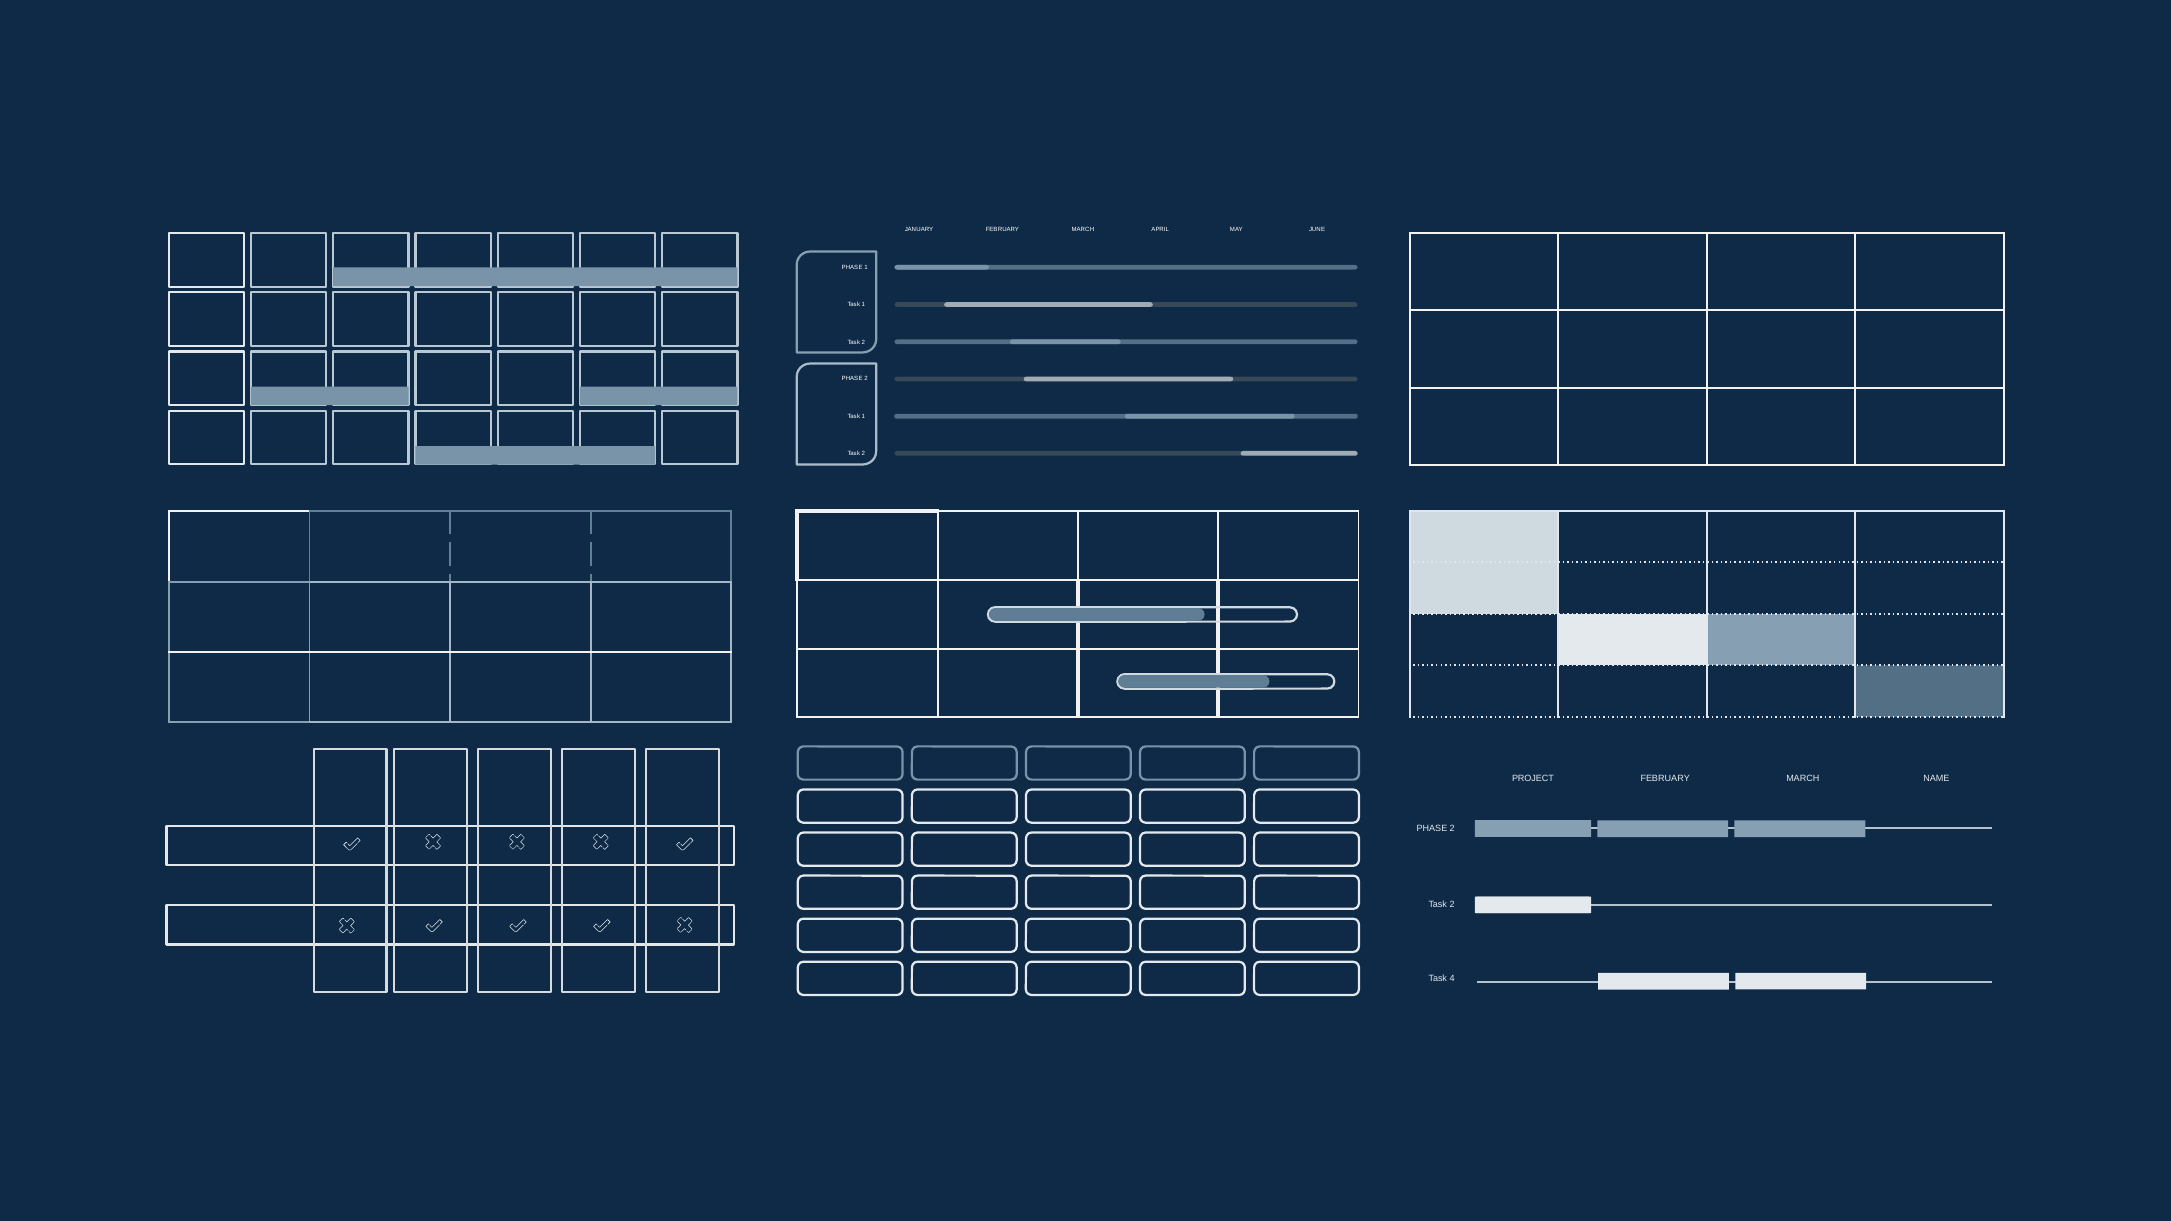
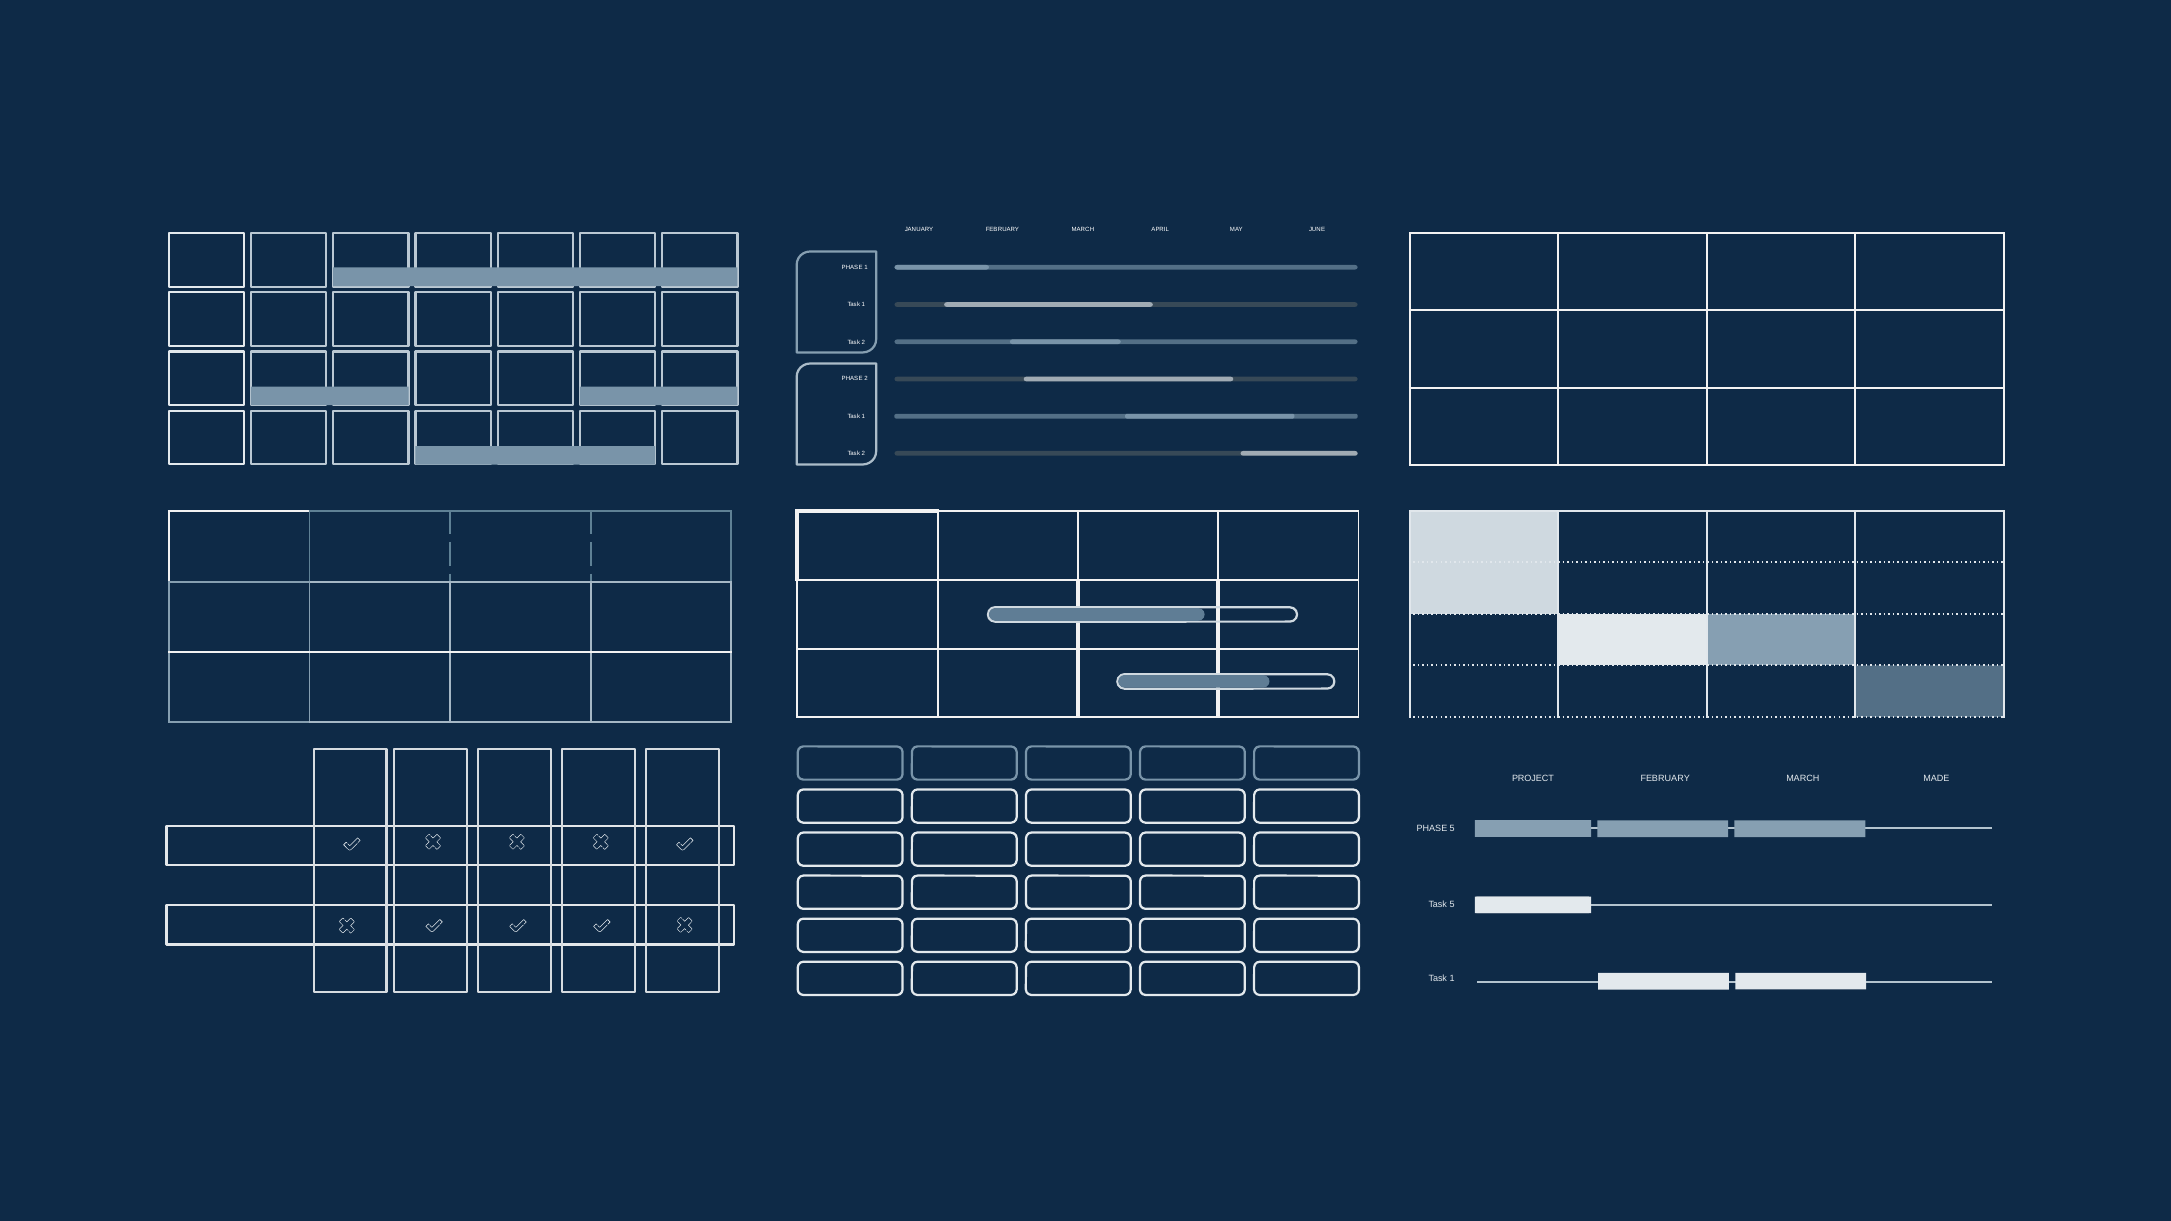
NAME: NAME -> MADE
2 at (1452, 829): 2 -> 5
2 at (1452, 904): 2 -> 5
4 at (1452, 979): 4 -> 1
